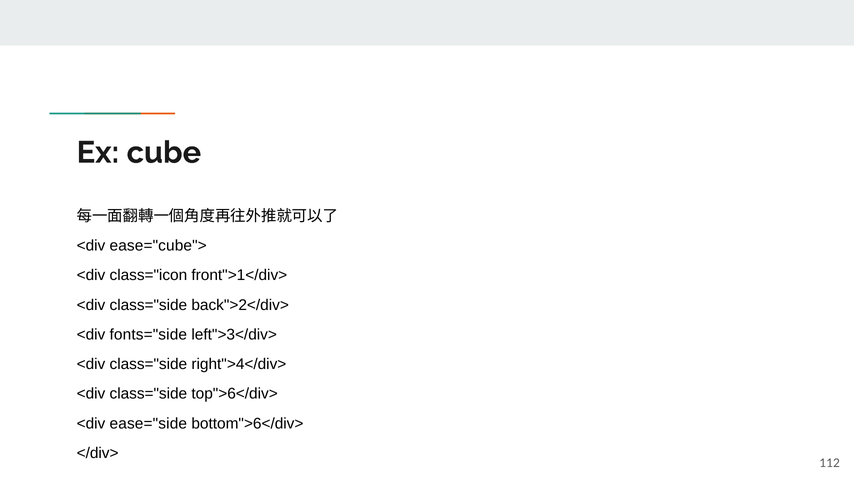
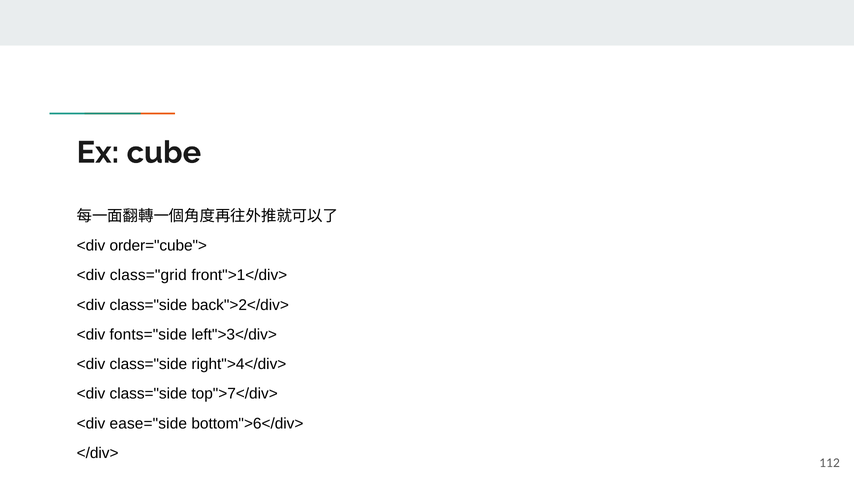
ease="cube">: ease="cube"> -> order="cube">
class="icon: class="icon -> class="grid
top">6</div>: top">6</div> -> top">7</div>
